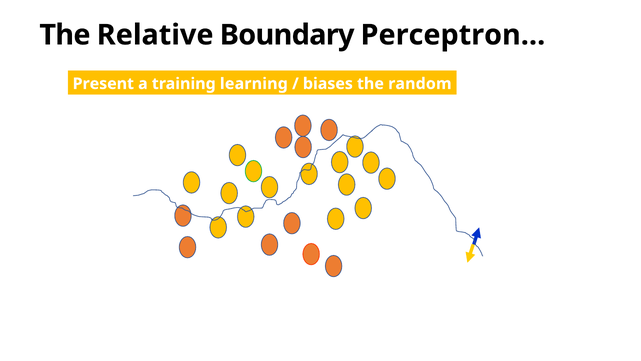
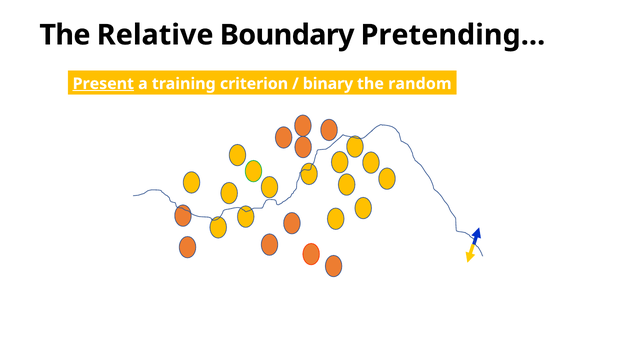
Perceptron…: Perceptron… -> Pretending…
Present underline: none -> present
learning: learning -> criterion
biases: biases -> binary
